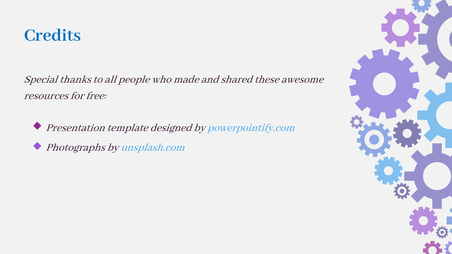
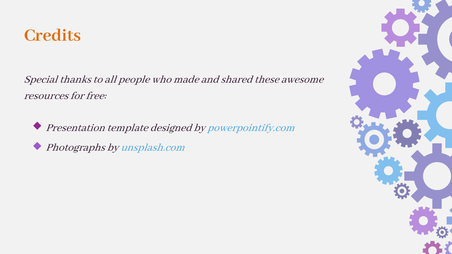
Credits colour: blue -> orange
